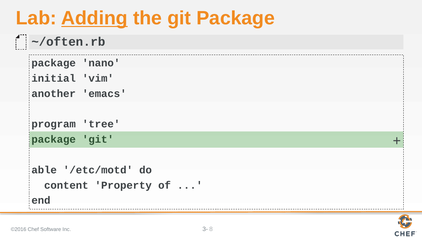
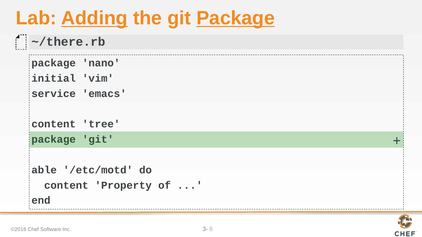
Package at (236, 18) underline: none -> present
~/often.rb: ~/often.rb -> ~/there.rb
another: another -> service
program at (54, 124): program -> content
